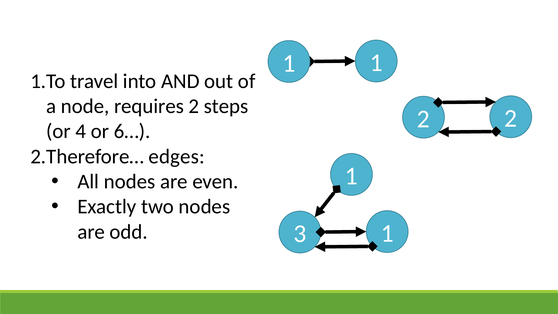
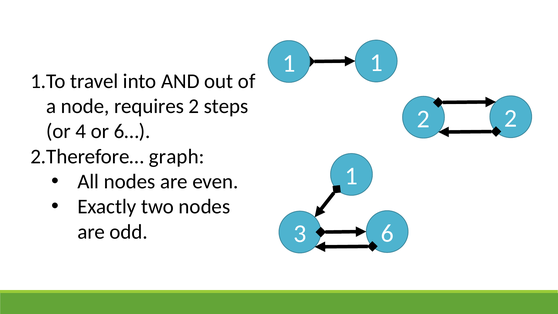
edges: edges -> graph
3 1: 1 -> 6
